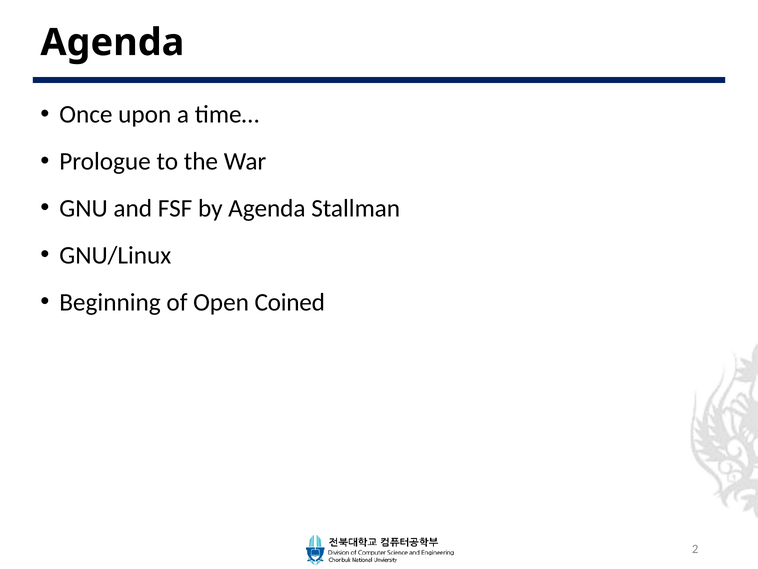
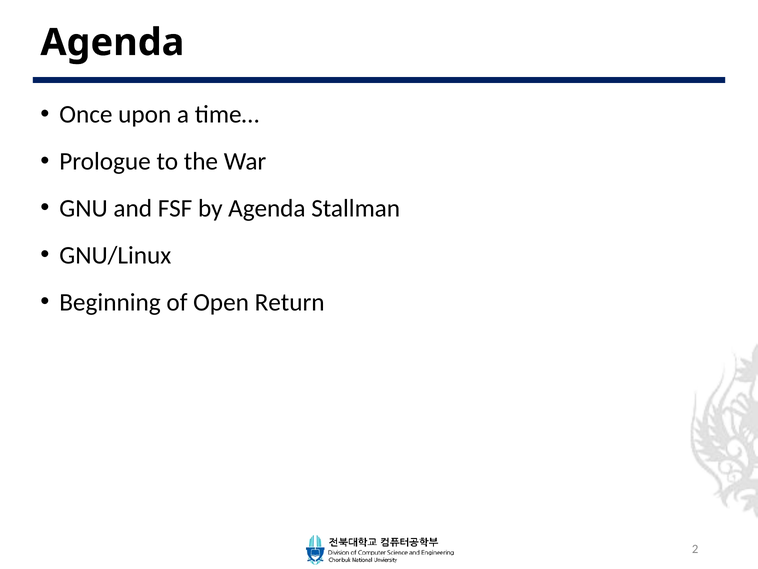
Coined: Coined -> Return
